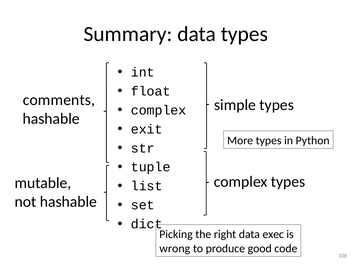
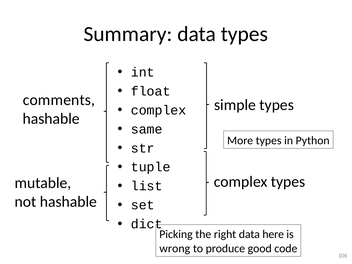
exit: exit -> same
exec: exec -> here
